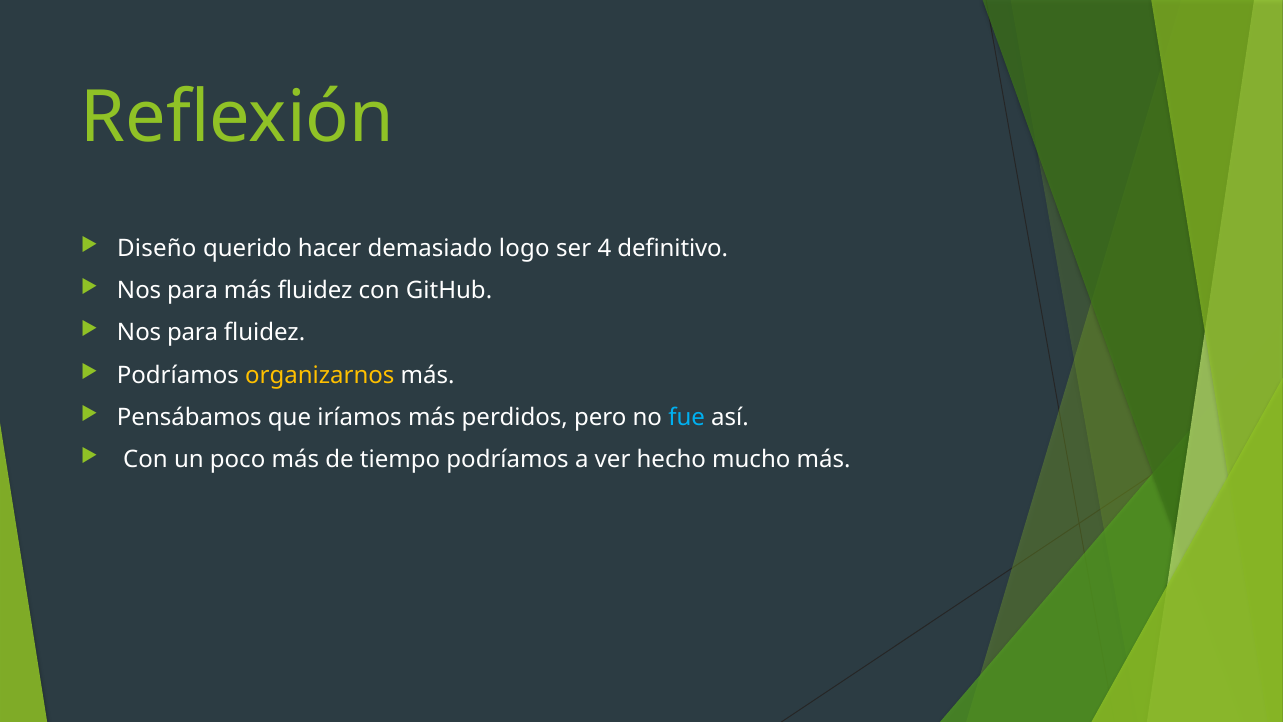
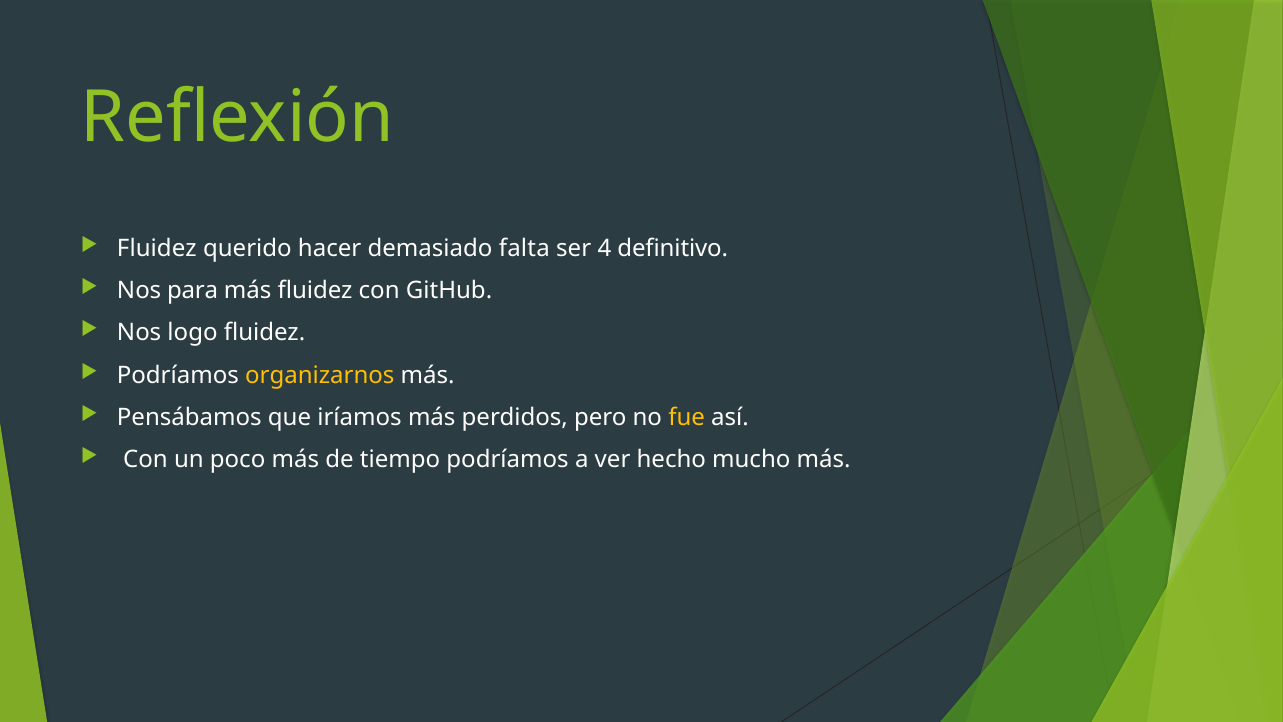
Diseño at (157, 248): Diseño -> Fluidez
logo: logo -> falta
para at (193, 333): para -> logo
fue colour: light blue -> yellow
